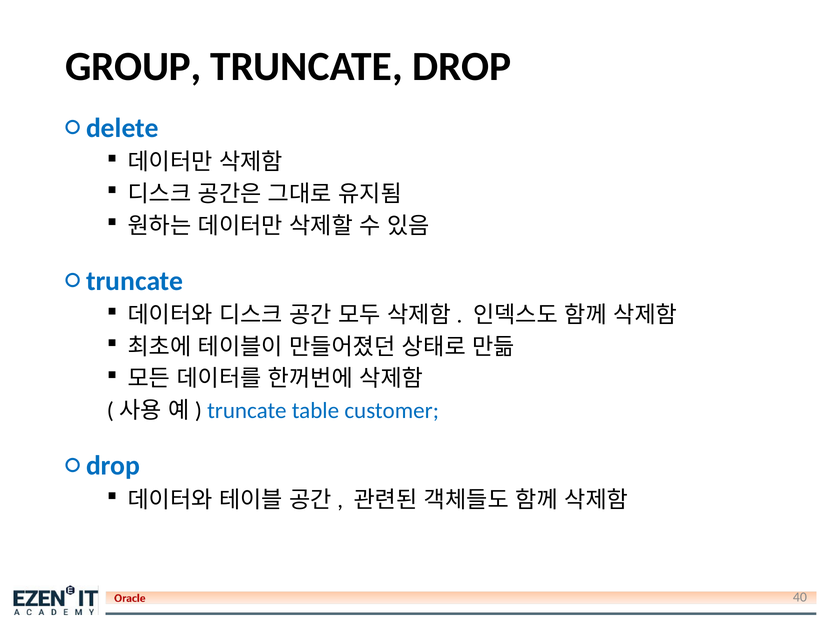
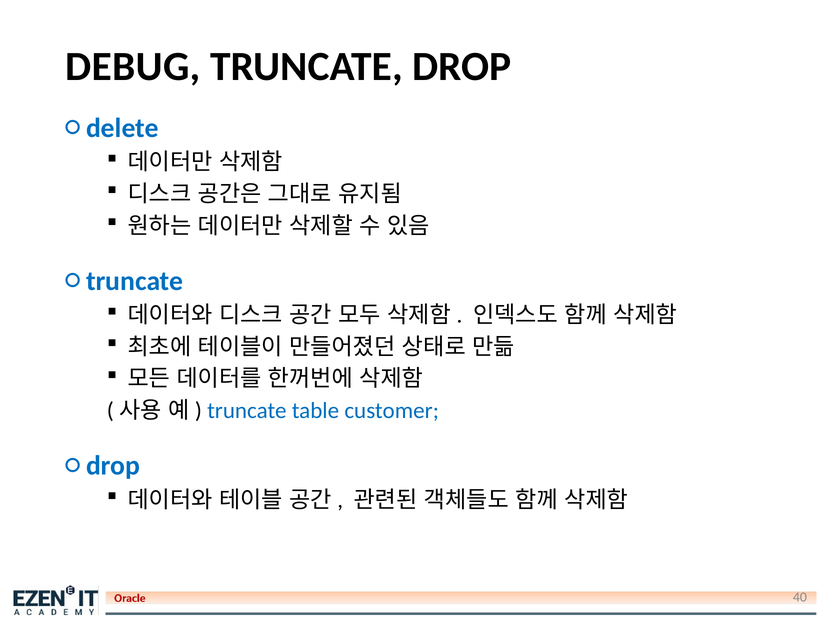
GROUP: GROUP -> DEBUG
